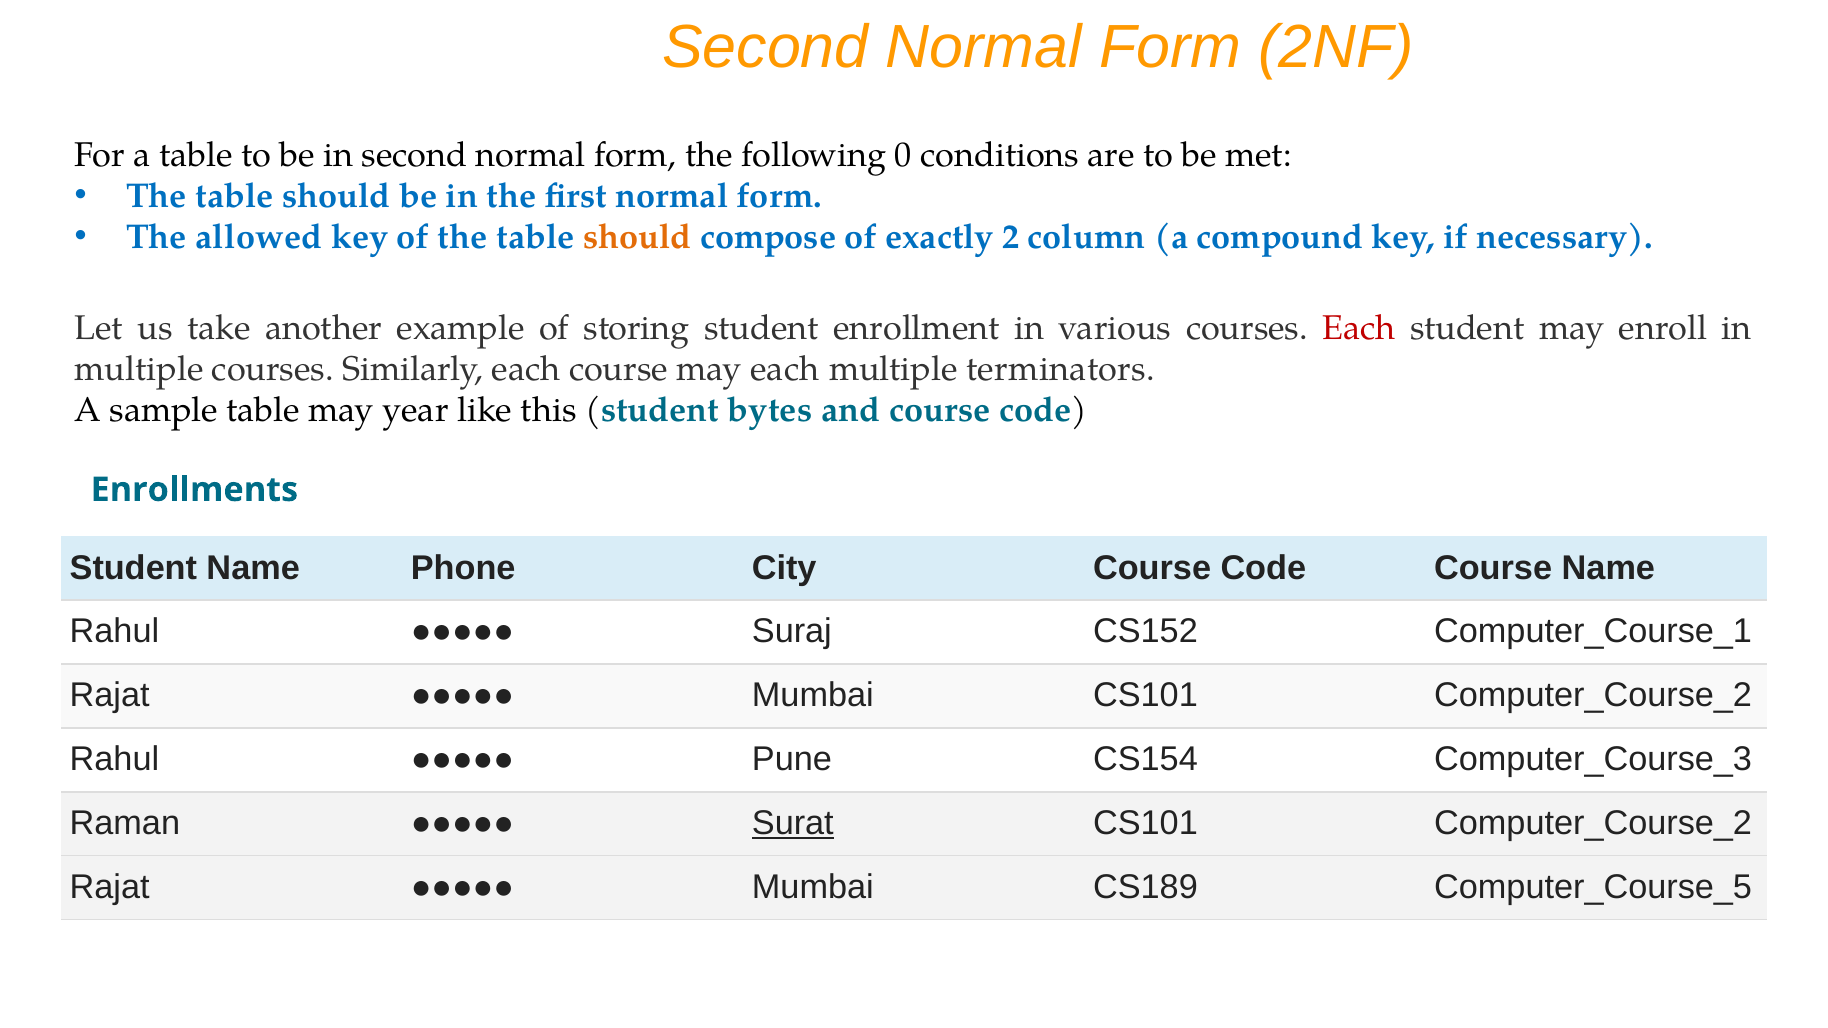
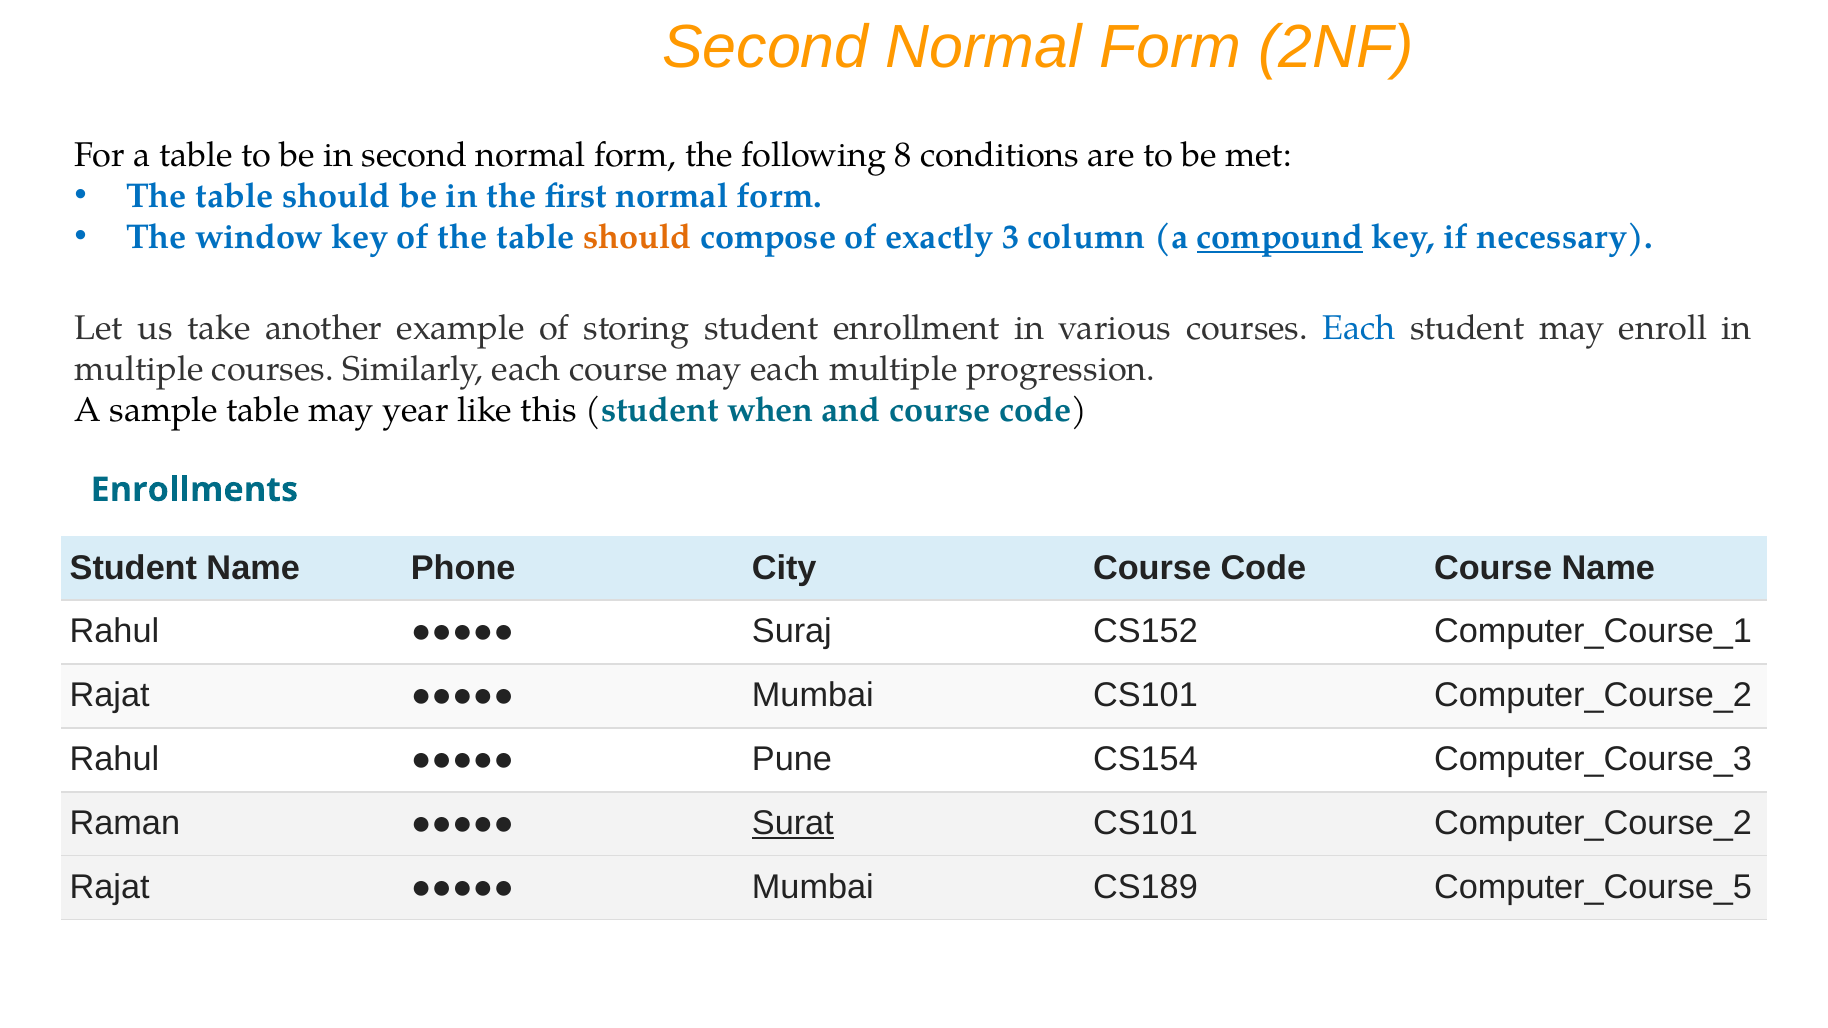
0: 0 -> 8
allowed: allowed -> window
2: 2 -> 3
compound underline: none -> present
Each at (1359, 328) colour: red -> blue
terminators: terminators -> progression
bytes: bytes -> when
